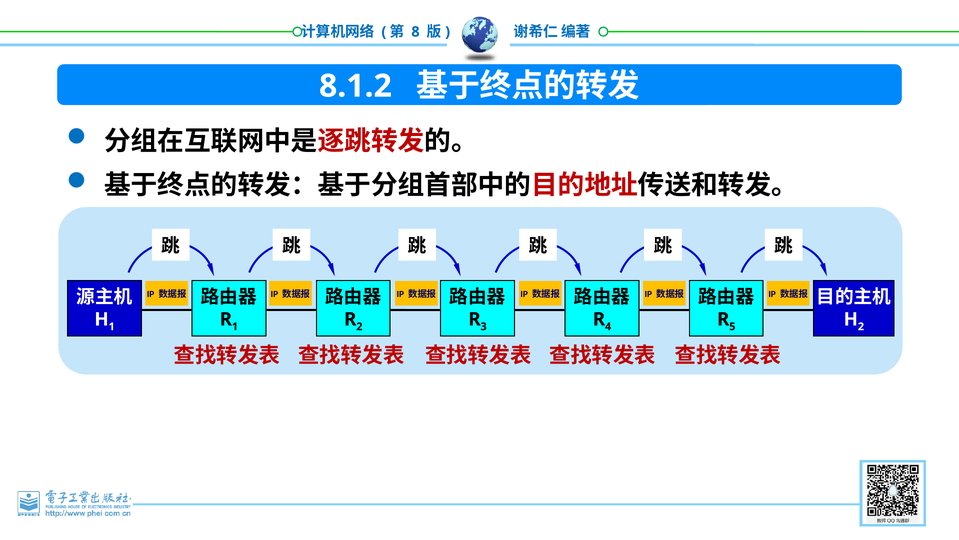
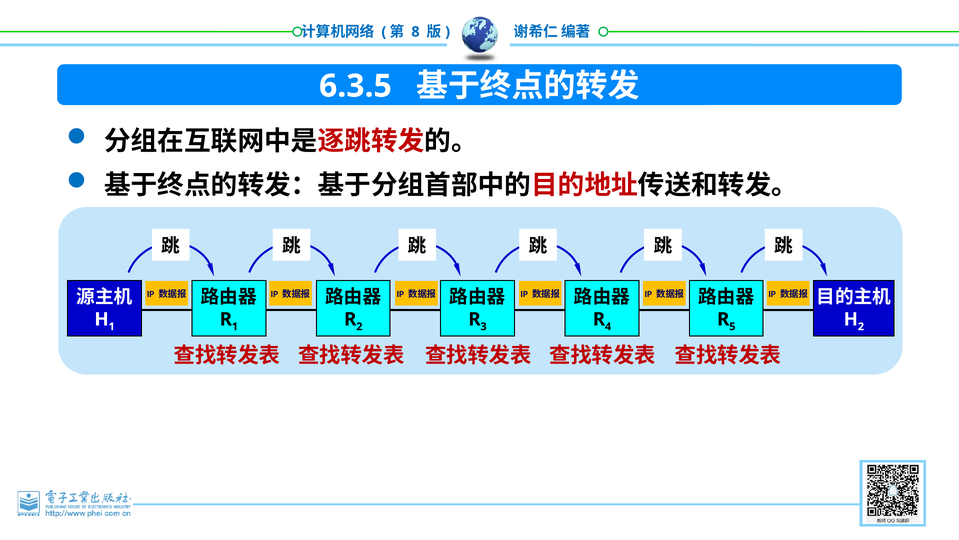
8.1.2: 8.1.2 -> 6.3.5
